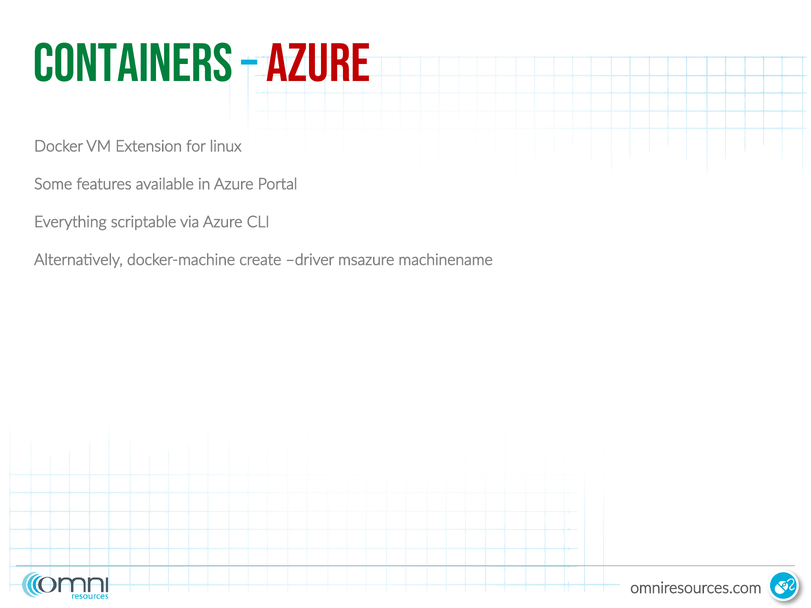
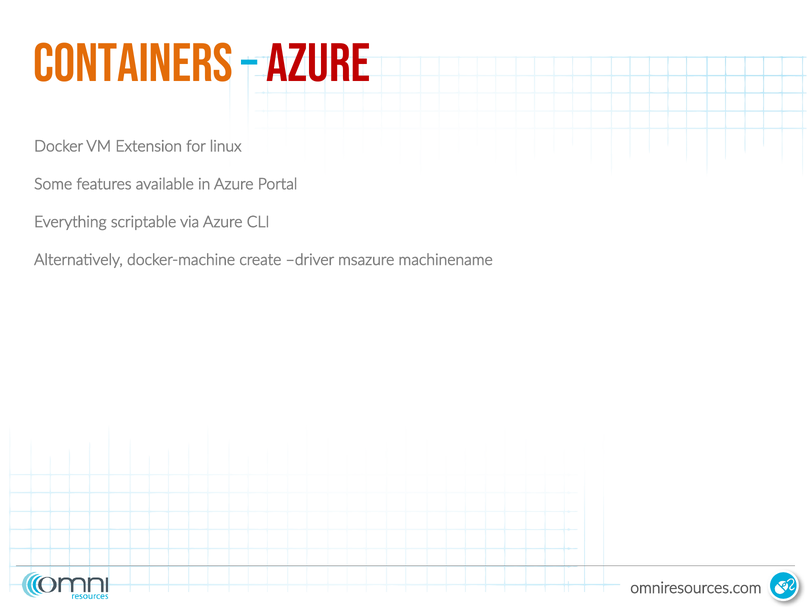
Containers colour: green -> orange
